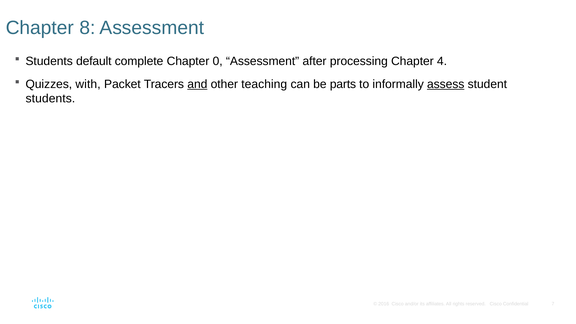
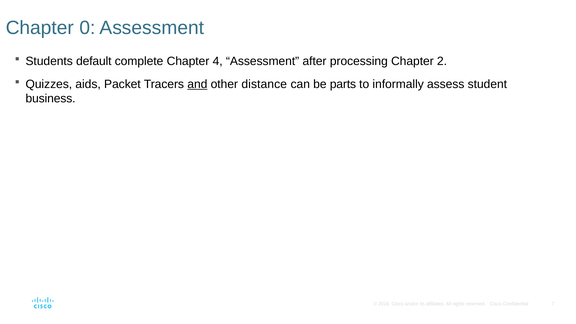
8: 8 -> 0
0: 0 -> 4
4: 4 -> 2
with: with -> aids
teaching: teaching -> distance
assess underline: present -> none
students at (50, 98): students -> business
